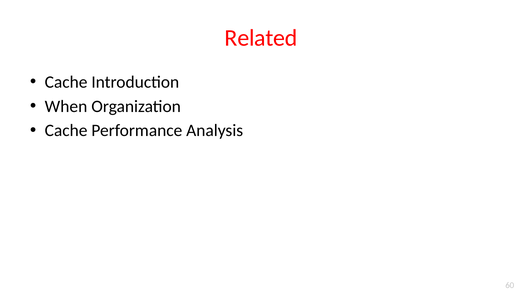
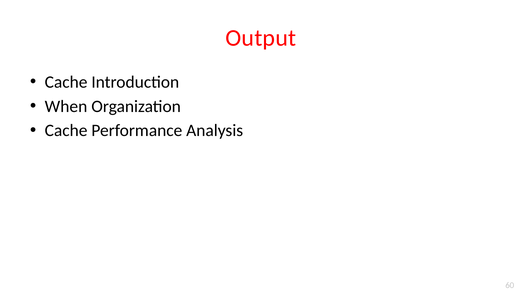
Related: Related -> Output
